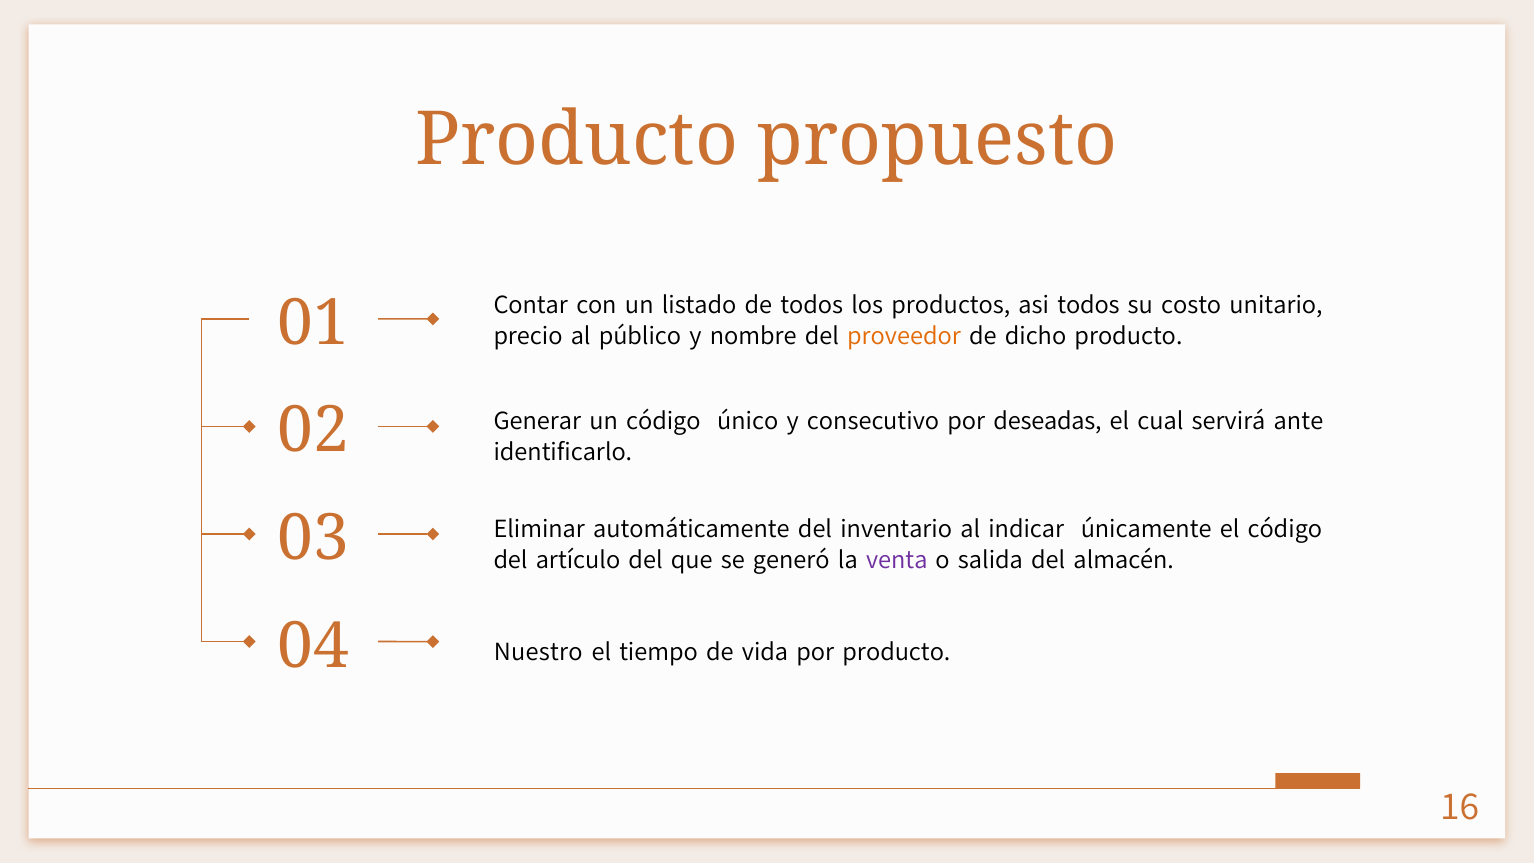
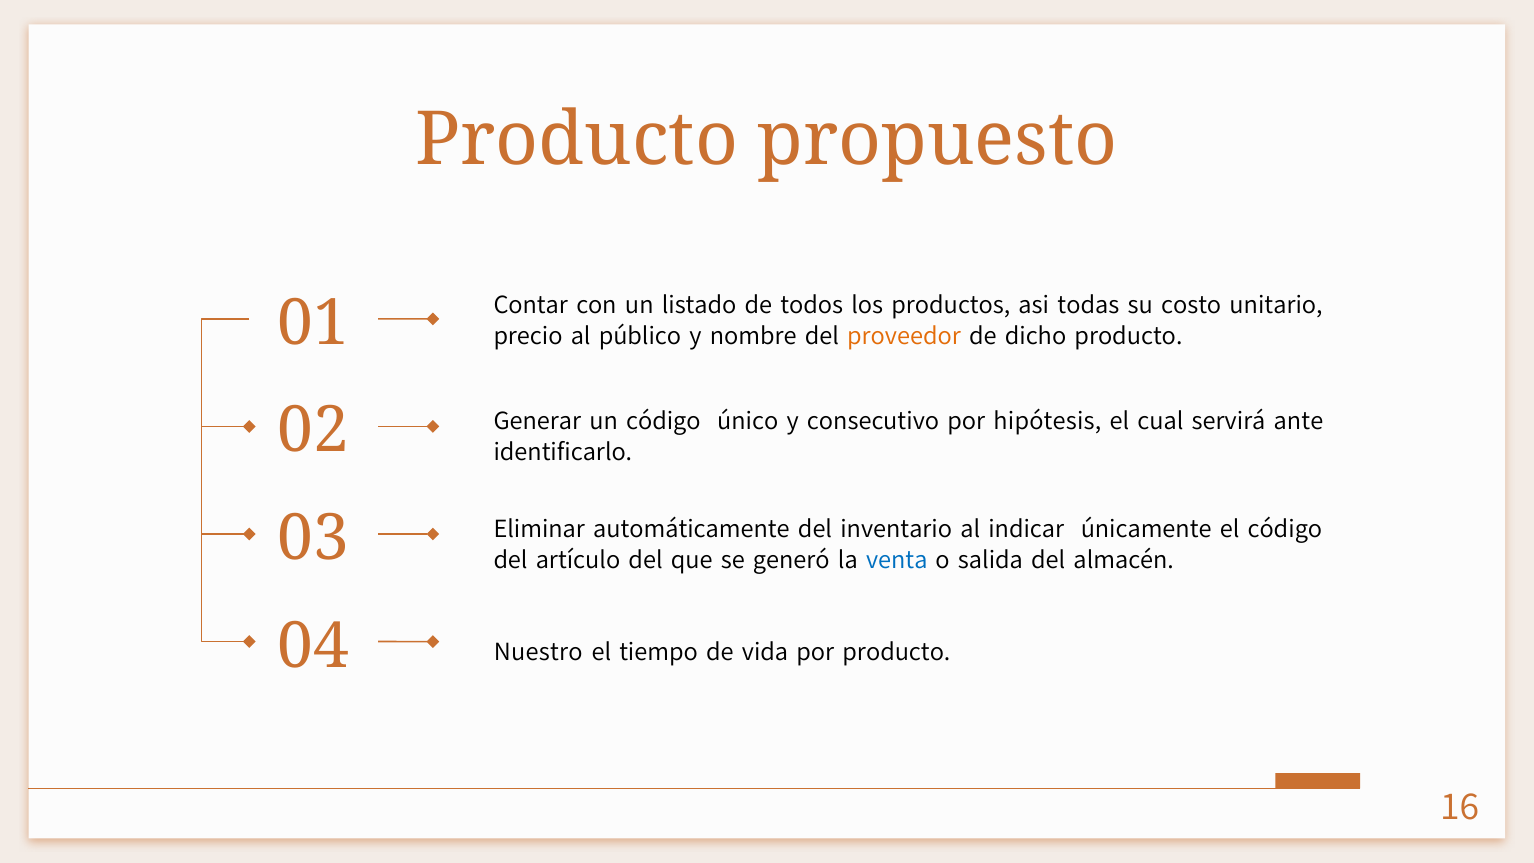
asi todos: todos -> todas
deseadas: deseadas -> hipótesis
venta colour: purple -> blue
